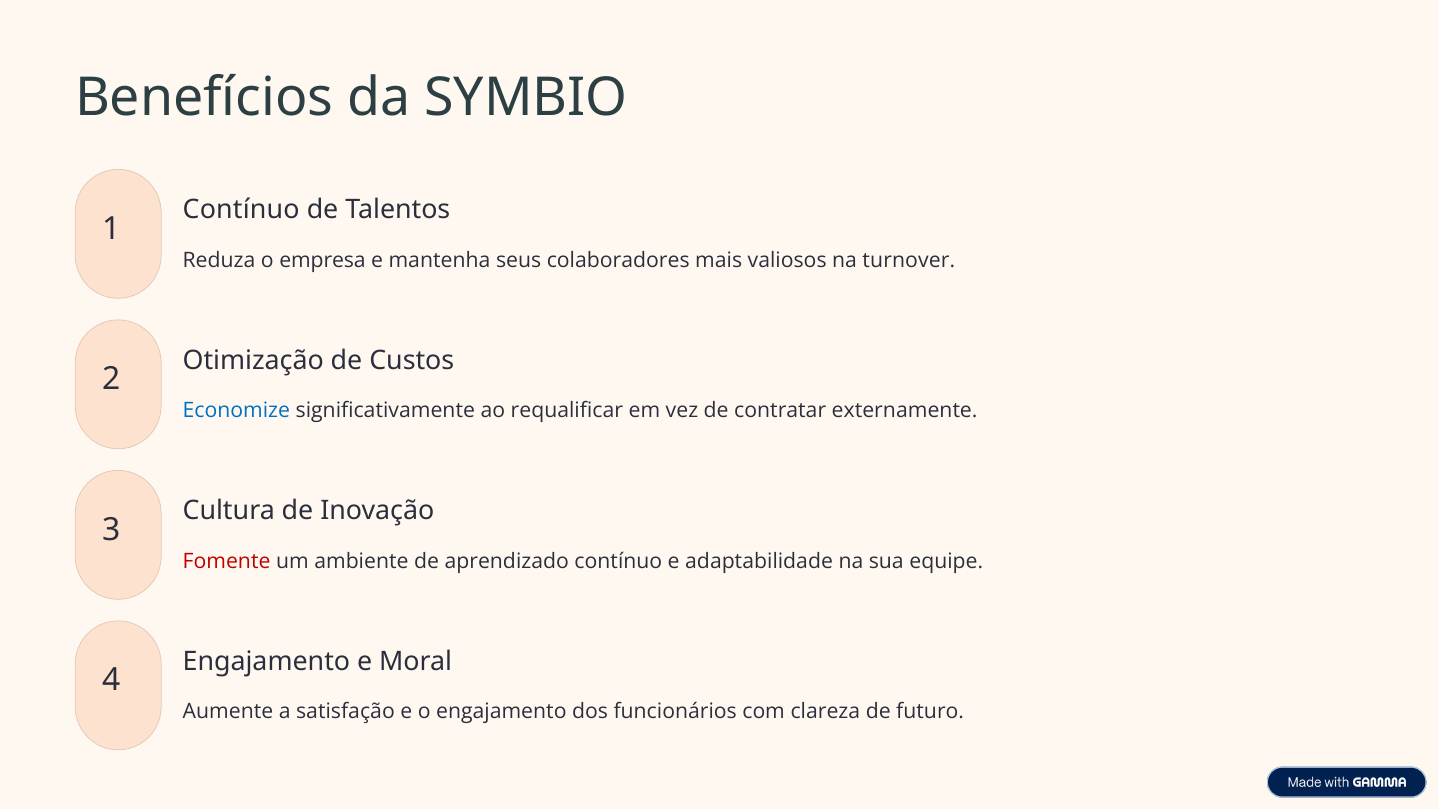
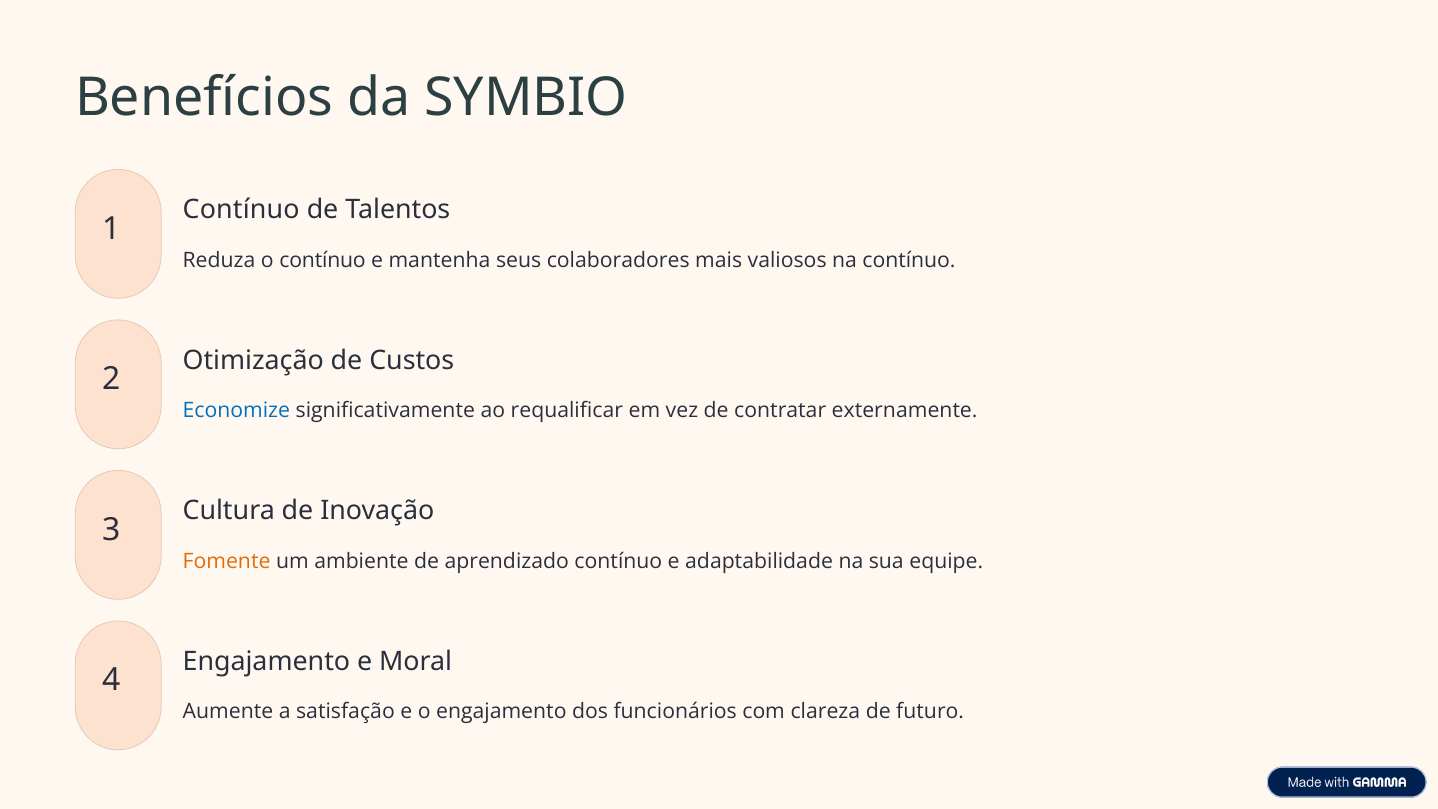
o empresa: empresa -> contínuo
na turnover: turnover -> contínuo
Fomente colour: red -> orange
